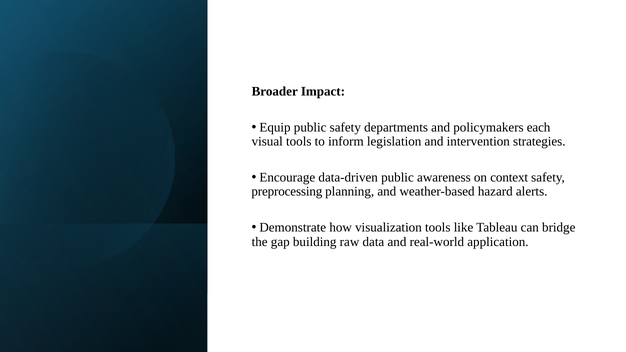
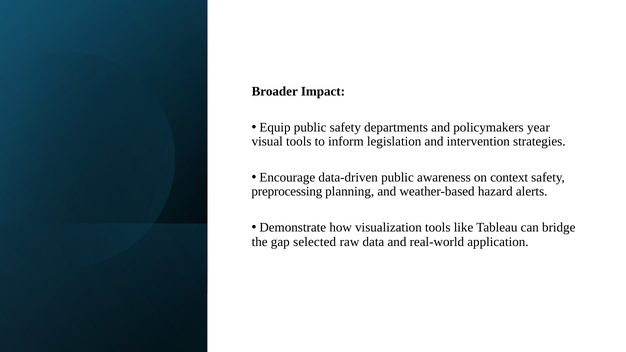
each: each -> year
building: building -> selected
